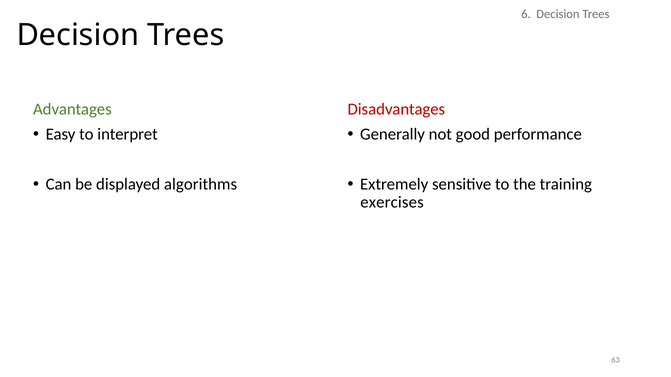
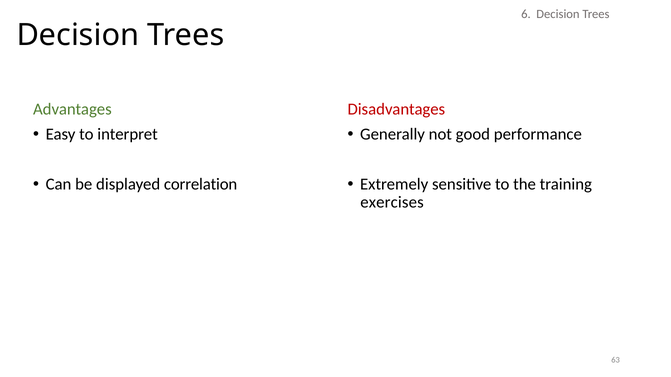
algorithms: algorithms -> correlation
